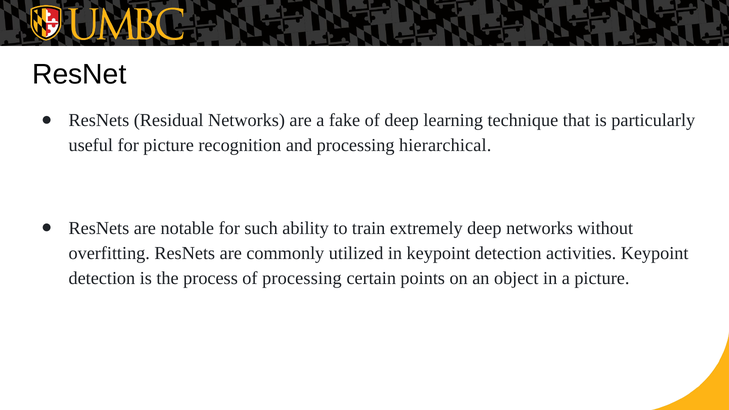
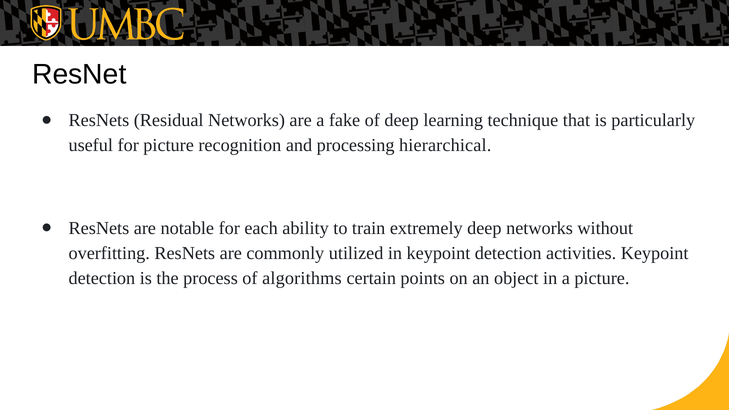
such: such -> each
of processing: processing -> algorithms
